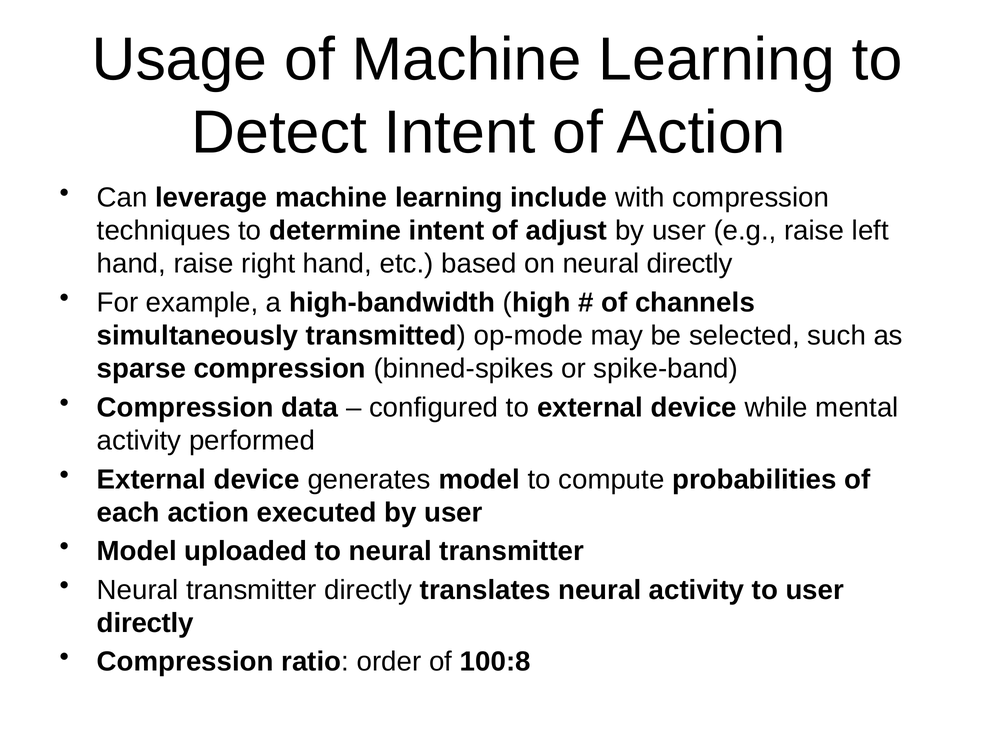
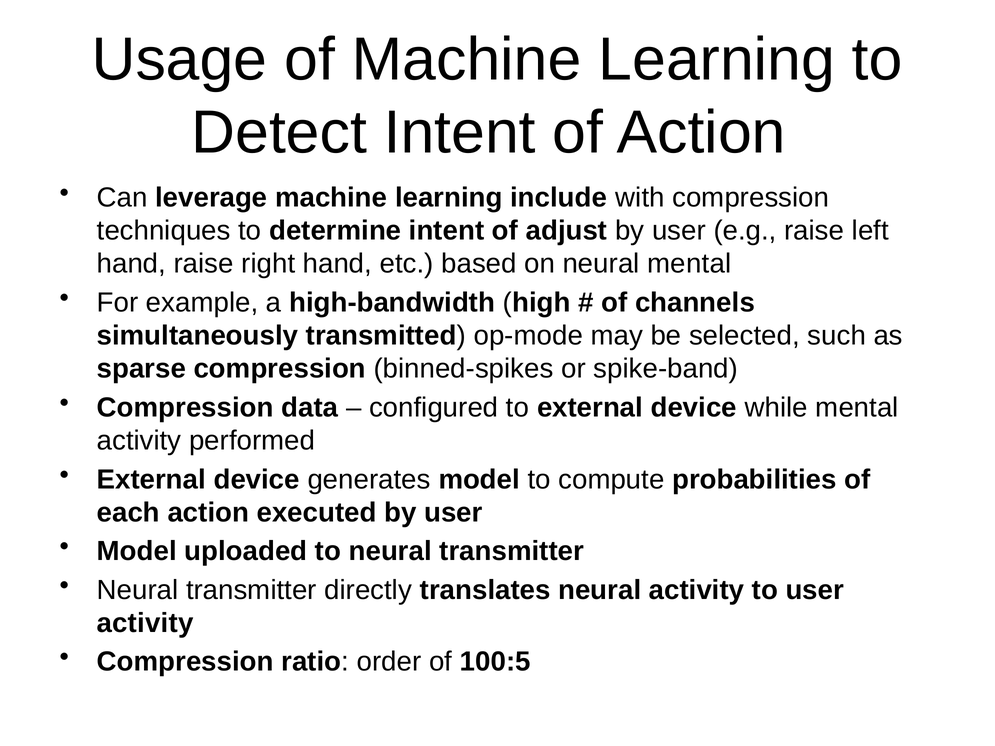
neural directly: directly -> mental
directly at (145, 623): directly -> activity
100:8: 100:8 -> 100:5
